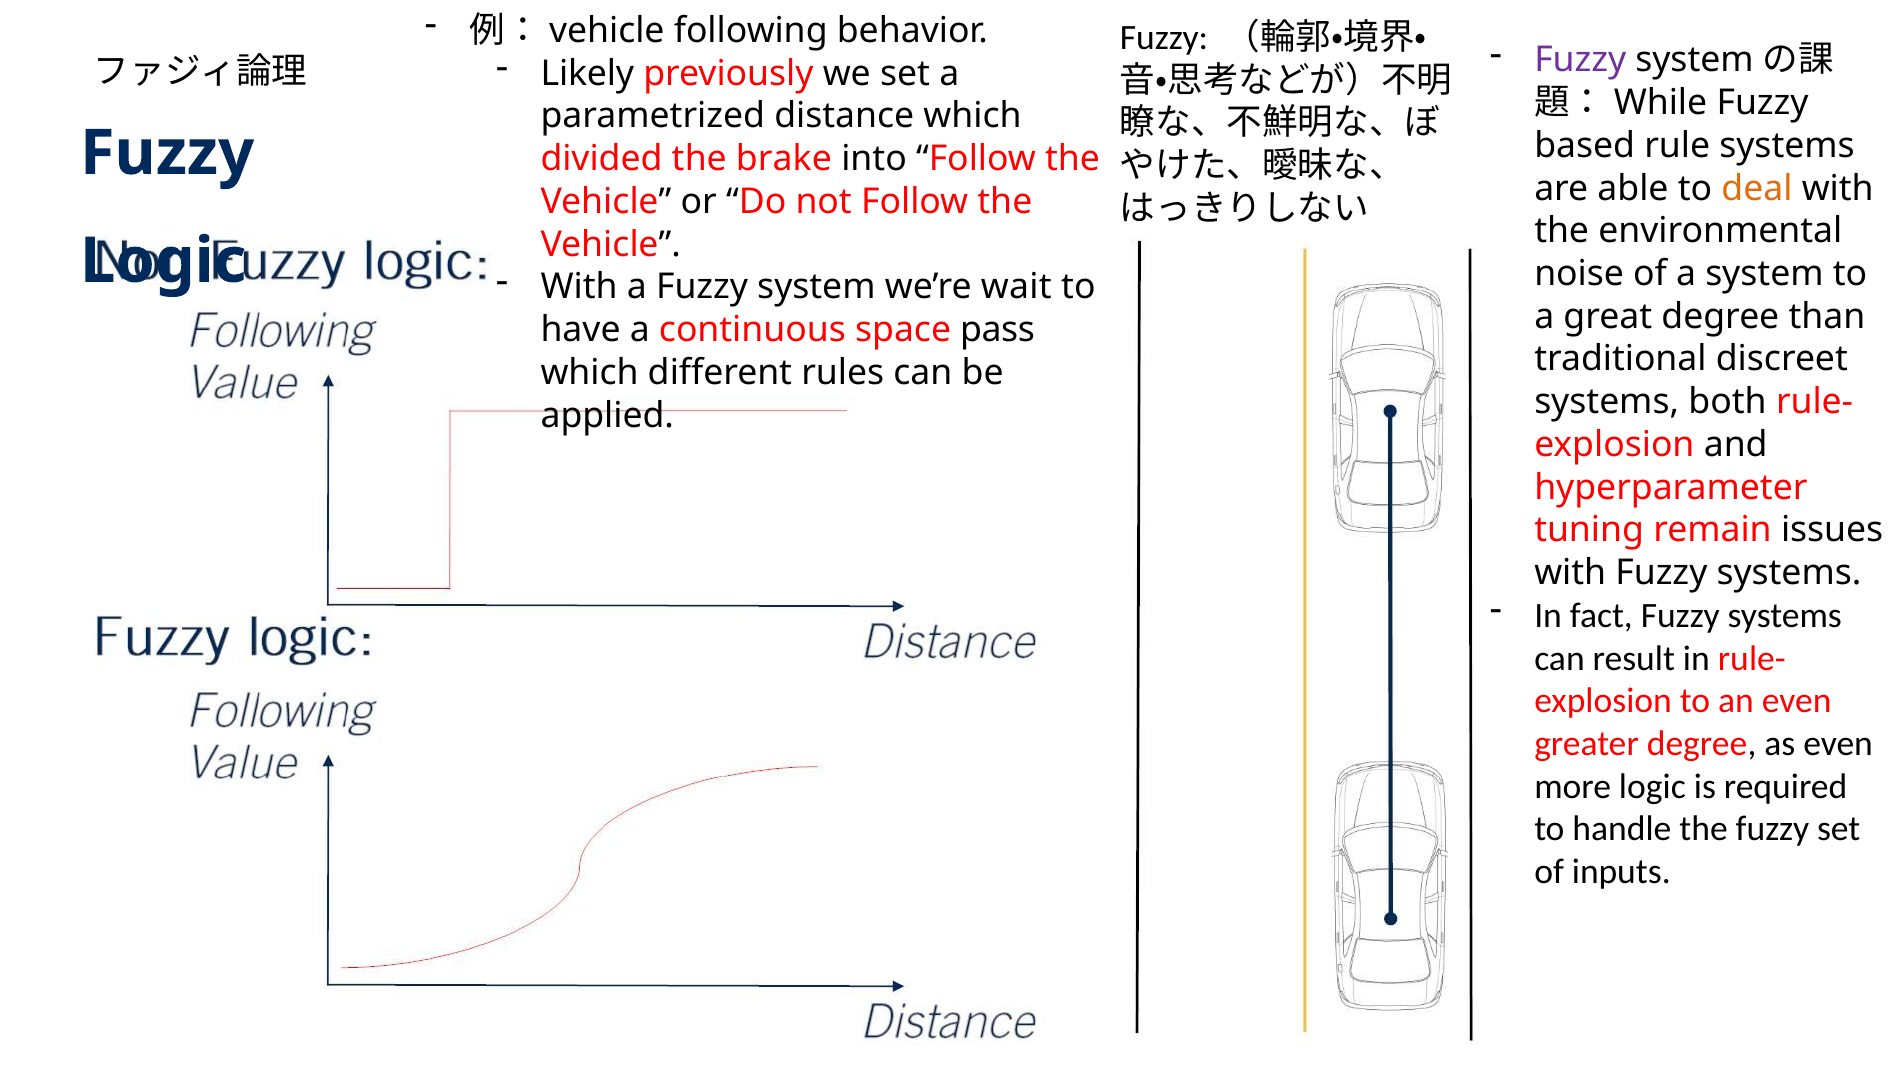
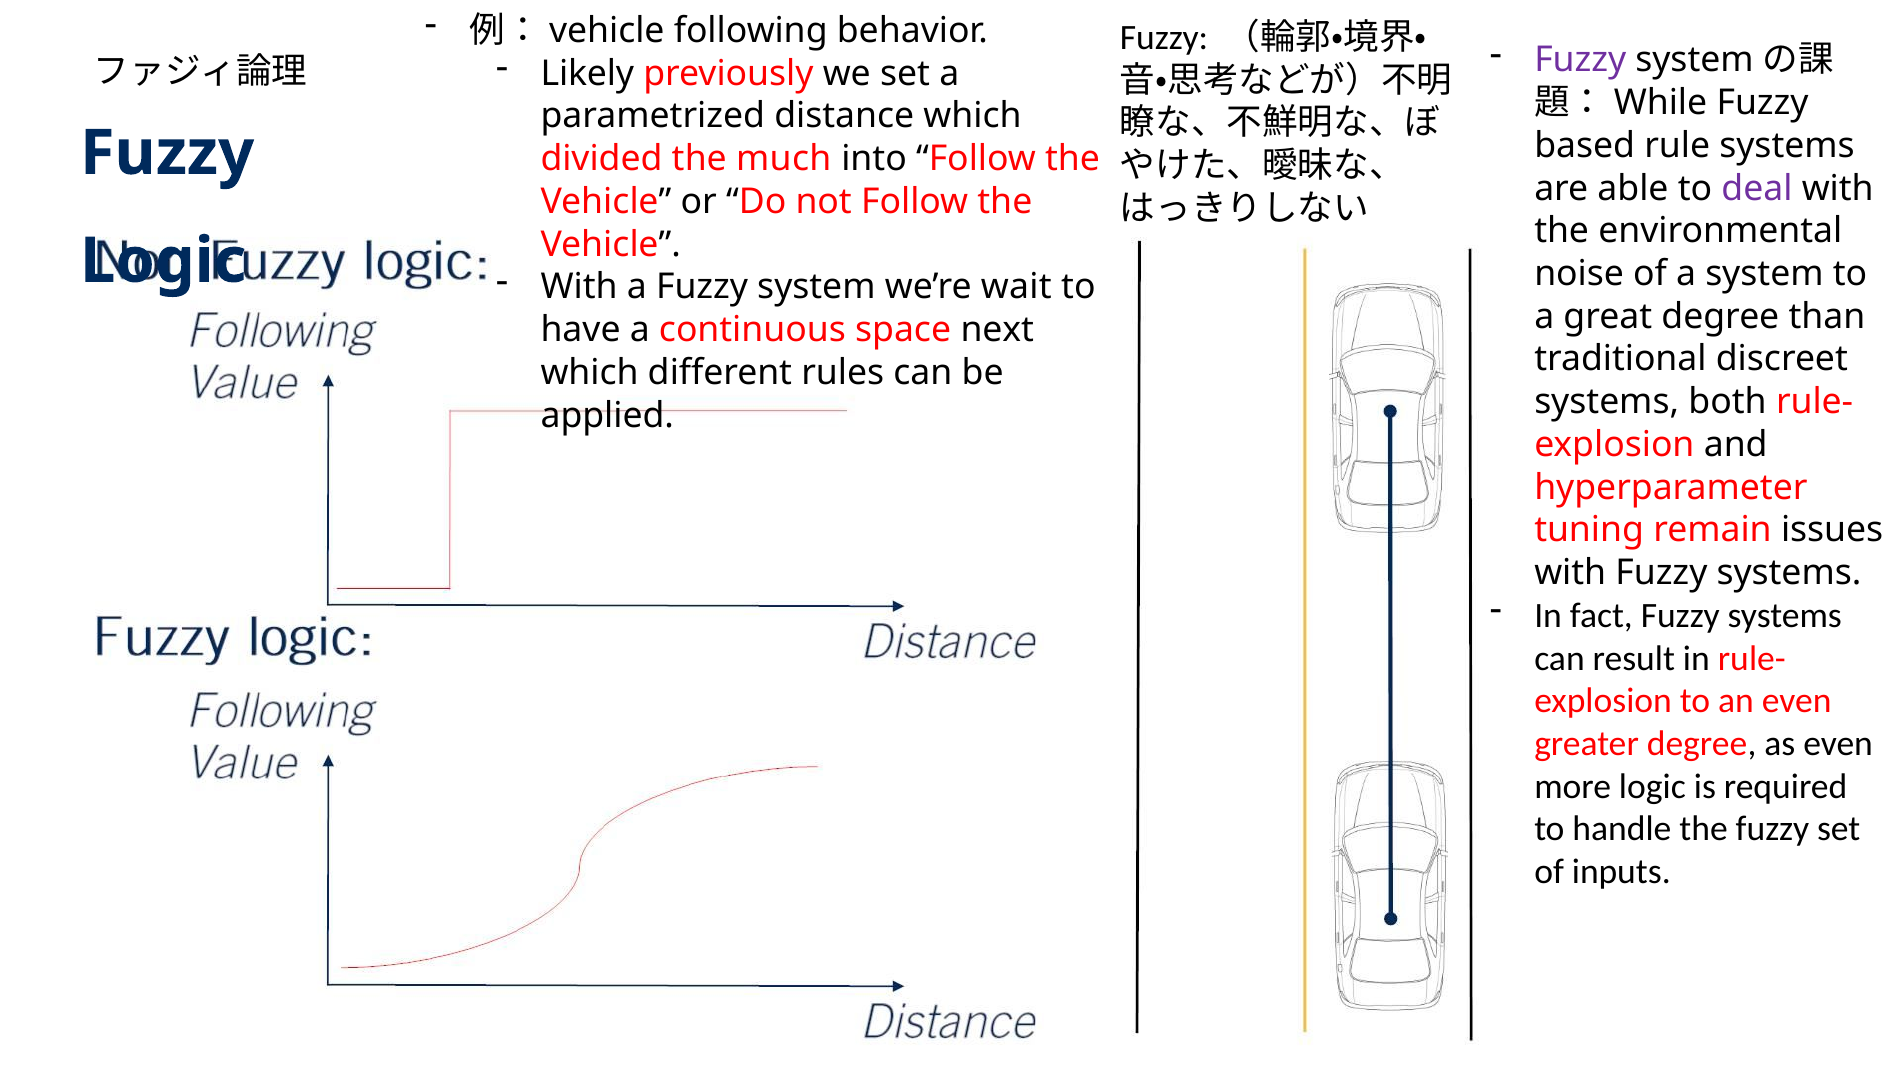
brake: brake -> much
deal colour: orange -> purple
pass: pass -> next
